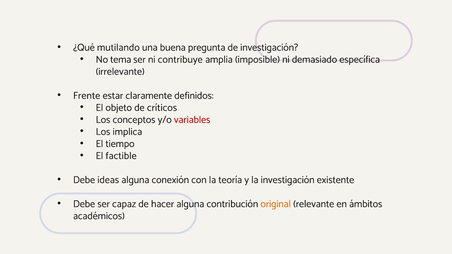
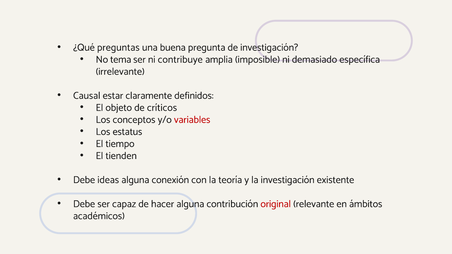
mutilando: mutilando -> preguntas
Frente: Frente -> Causal
implica: implica -> estatus
factible: factible -> tienden
original colour: orange -> red
